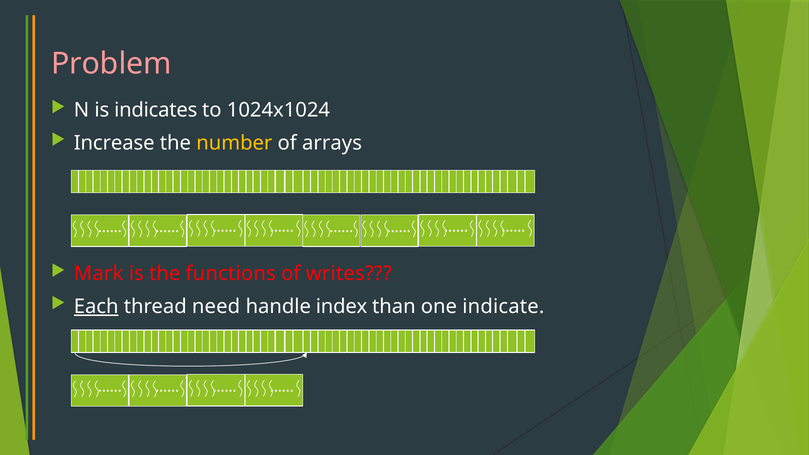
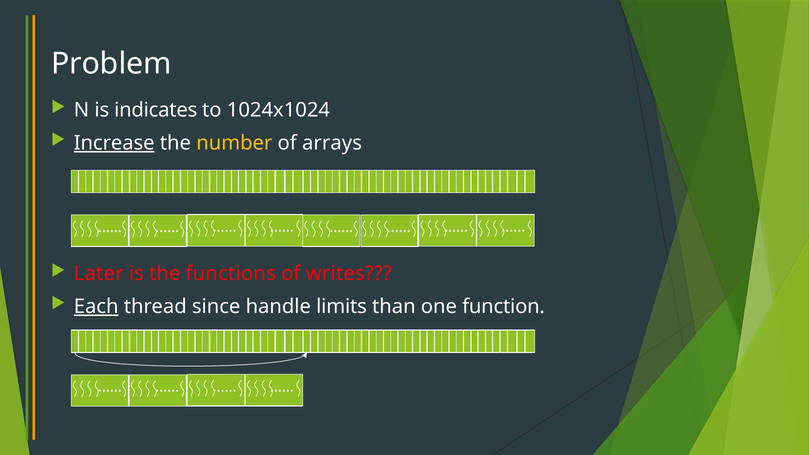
Problem colour: pink -> white
Increase underline: none -> present
Mark: Mark -> Later
need: need -> since
index: index -> limits
indicate: indicate -> function
